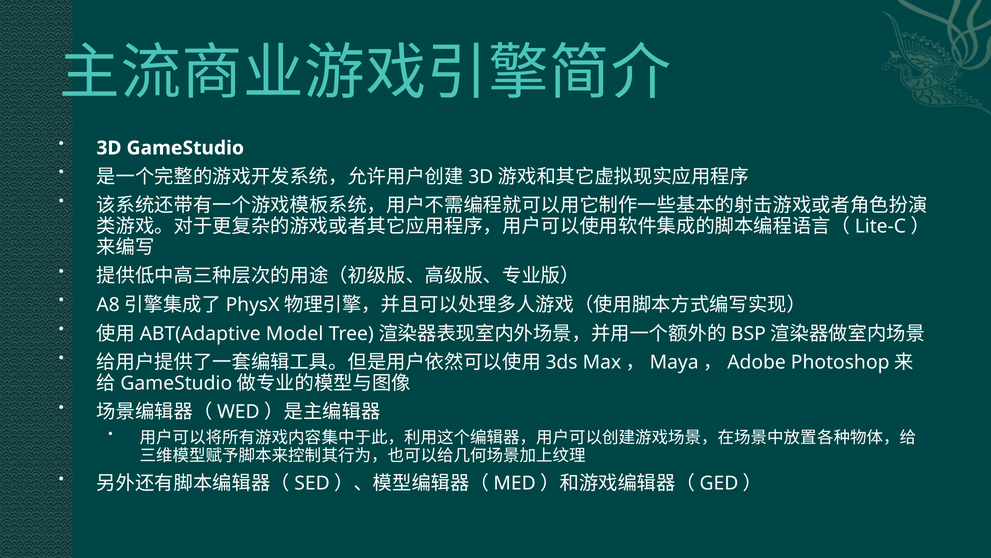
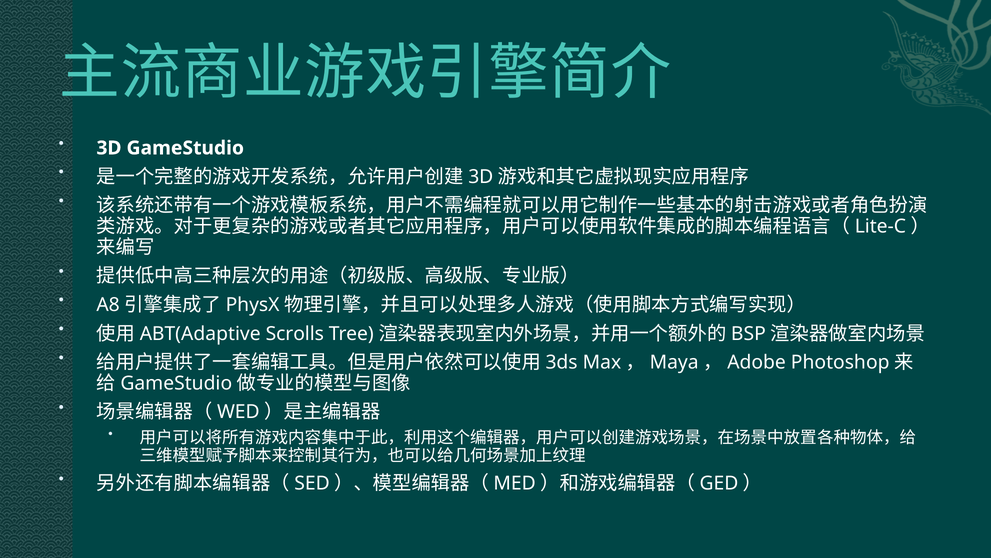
Model: Model -> Scrolls
